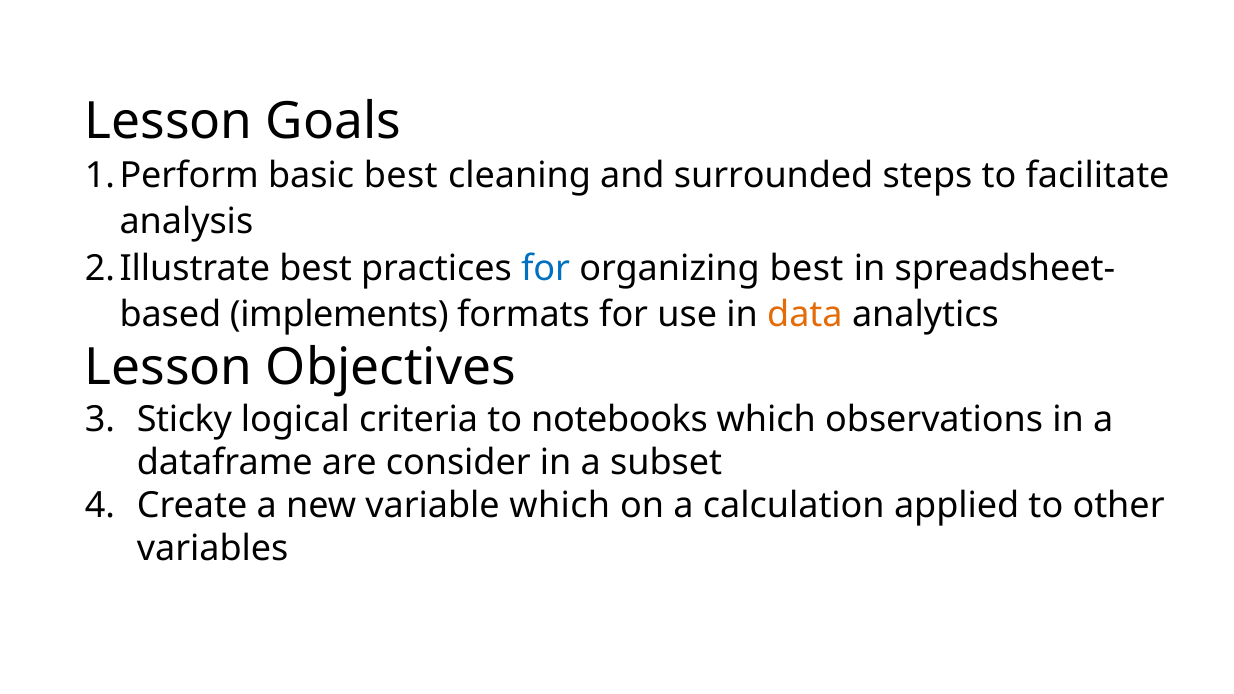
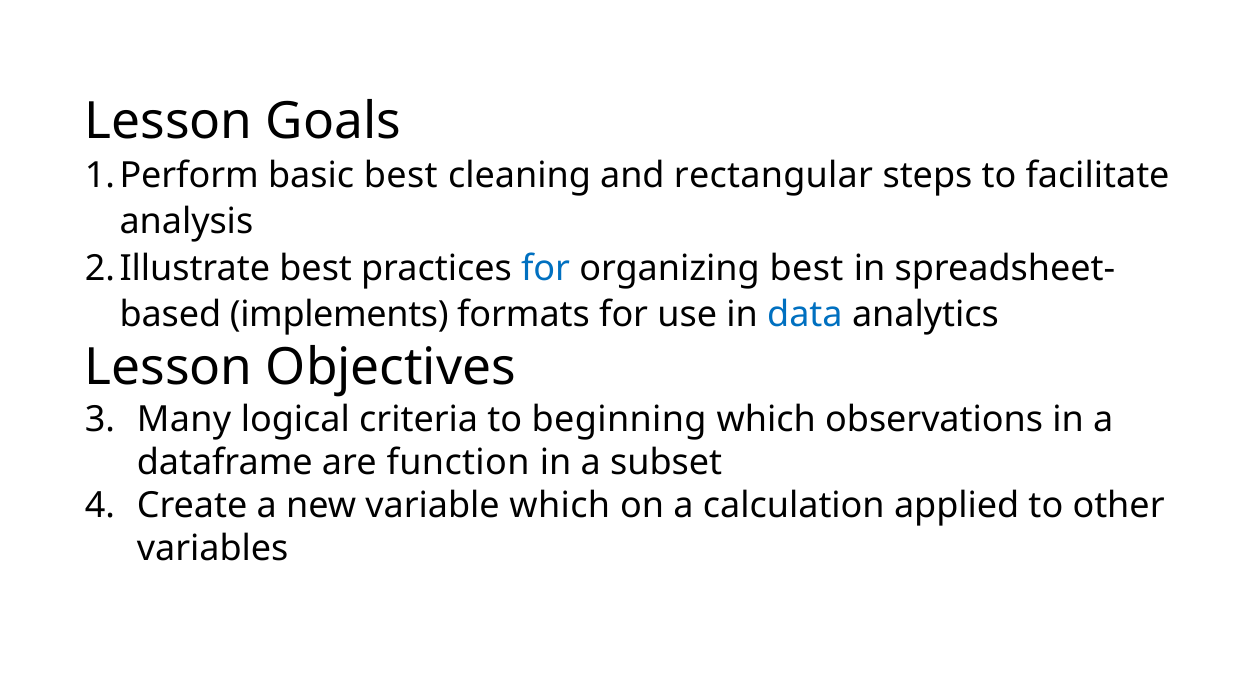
surrounded: surrounded -> rectangular
data colour: orange -> blue
Sticky: Sticky -> Many
notebooks: notebooks -> beginning
consider: consider -> function
